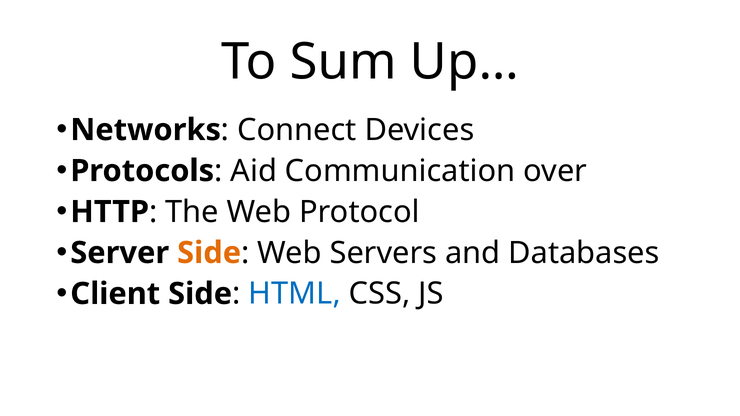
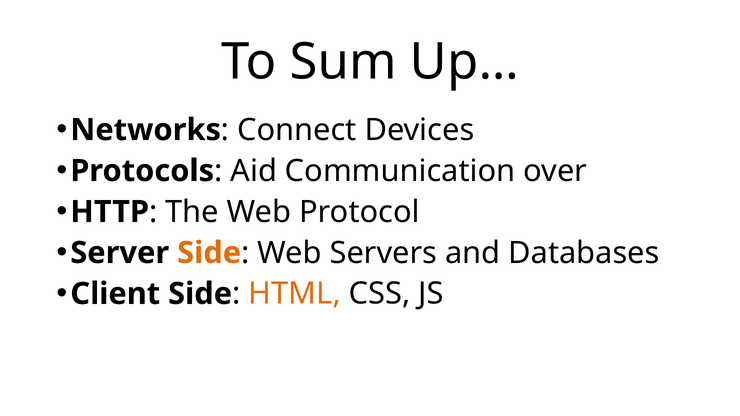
HTML colour: blue -> orange
